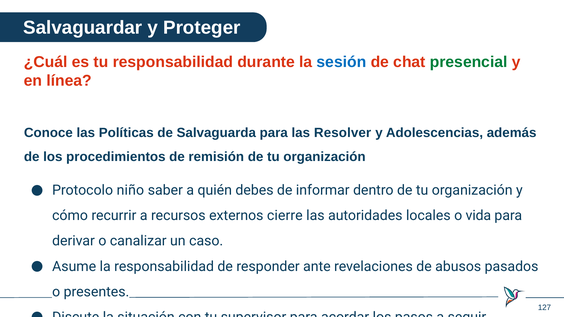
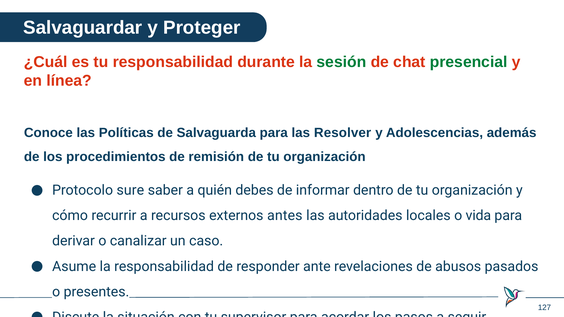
sesión colour: blue -> green
niño: niño -> sure
cierre: cierre -> antes
